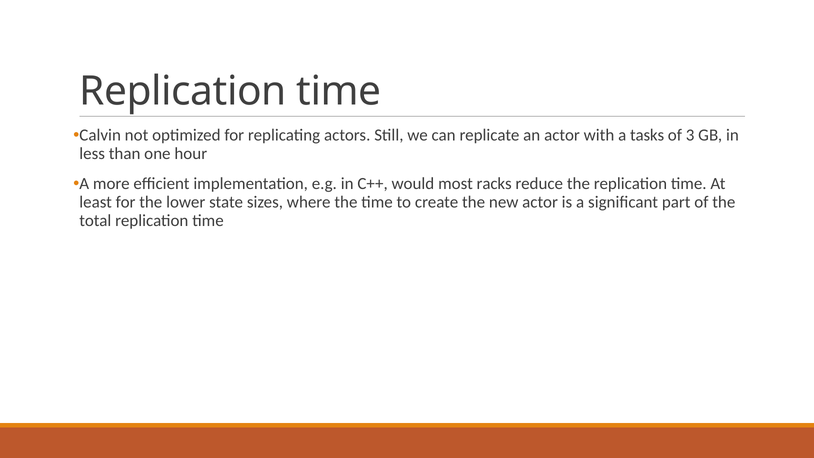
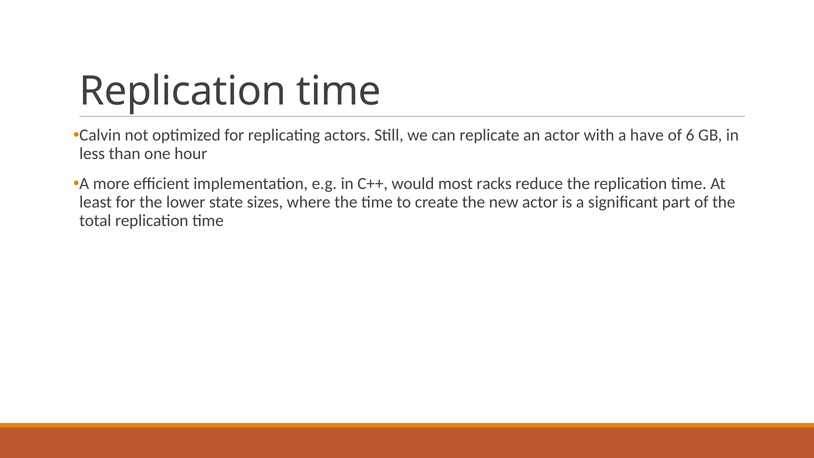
tasks: tasks -> have
3: 3 -> 6
